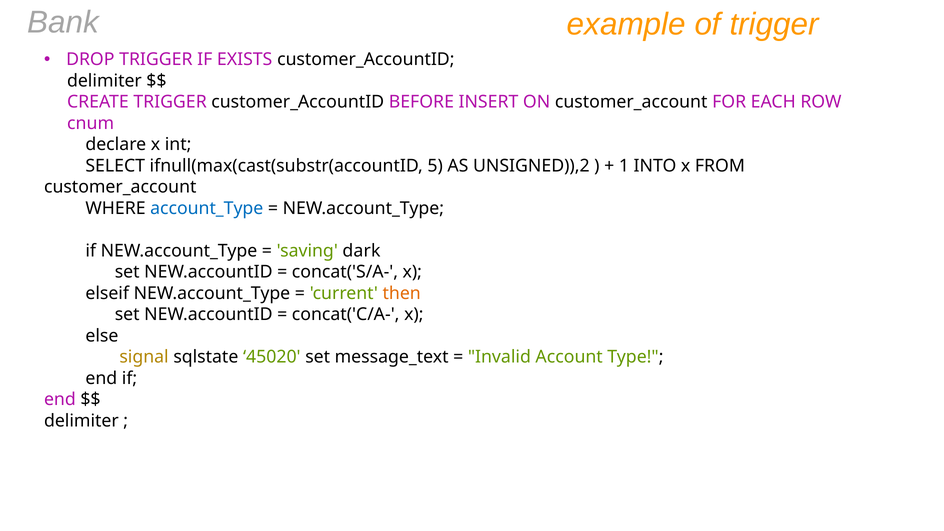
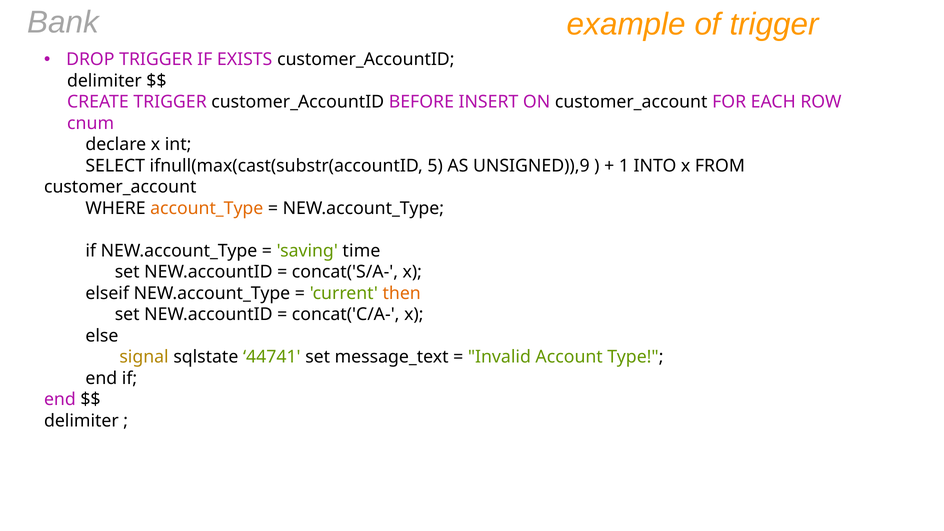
UNSIGNED)),2: UNSIGNED)),2 -> UNSIGNED)),9
account_Type colour: blue -> orange
dark: dark -> time
45020: 45020 -> 44741
